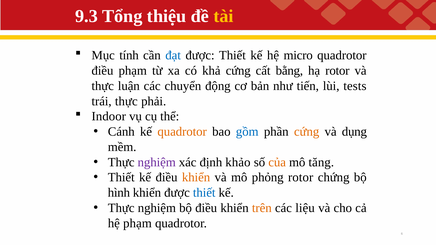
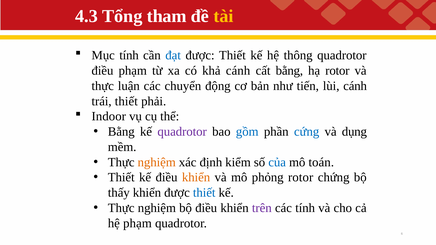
9.3: 9.3 -> 4.3
thiệu: thiệu -> tham
micro: micro -> thông
khả cứng: cứng -> cánh
lùi tests: tests -> cánh
trái thực: thực -> thiết
Cánh at (121, 132): Cánh -> Bằng
quadrotor at (182, 132) colour: orange -> purple
cứng at (307, 132) colour: orange -> blue
nghiệm at (157, 162) colour: purple -> orange
khảo: khảo -> kiểm
của colour: orange -> blue
tăng: tăng -> toán
hình: hình -> thấy
trên colour: orange -> purple
các liệu: liệu -> tính
